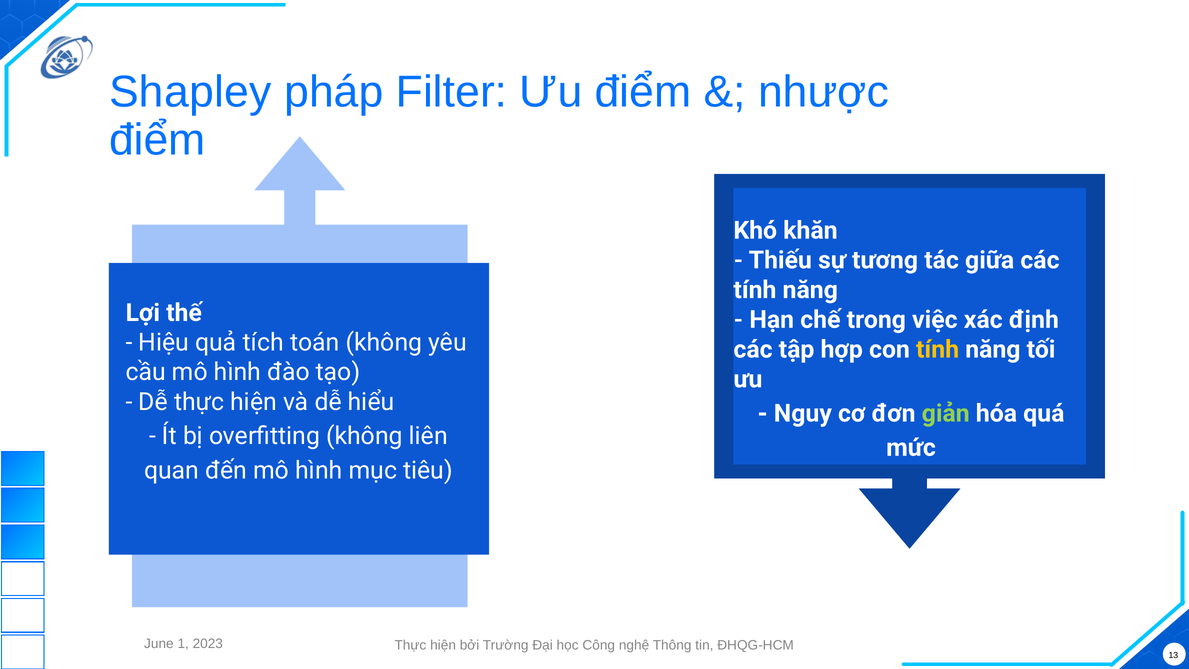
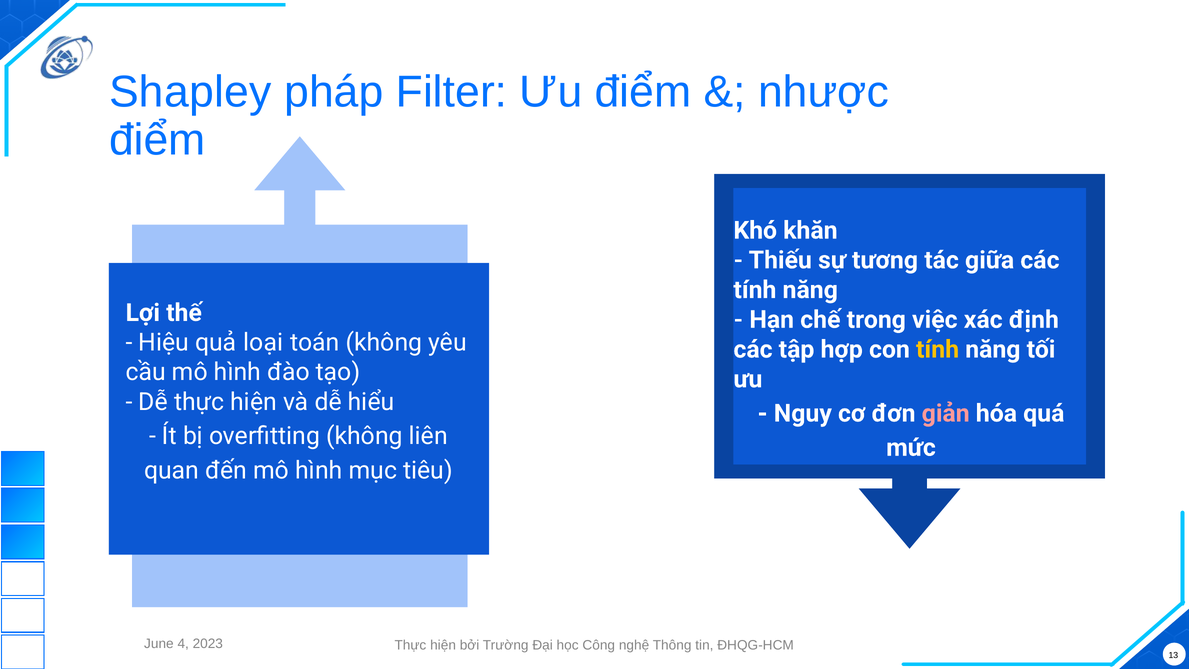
tích: tích -> loại
giản colour: light green -> pink
1: 1 -> 4
